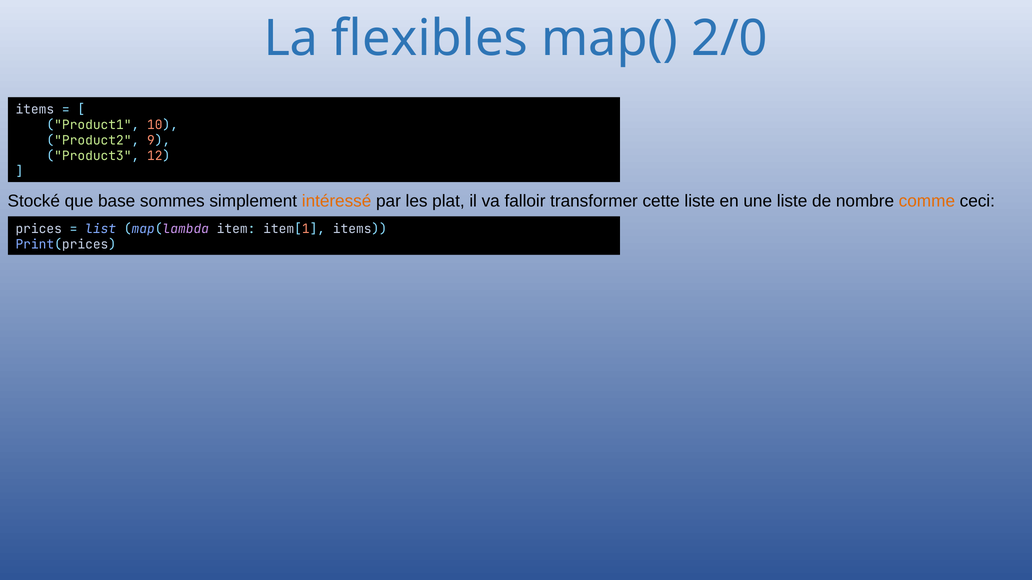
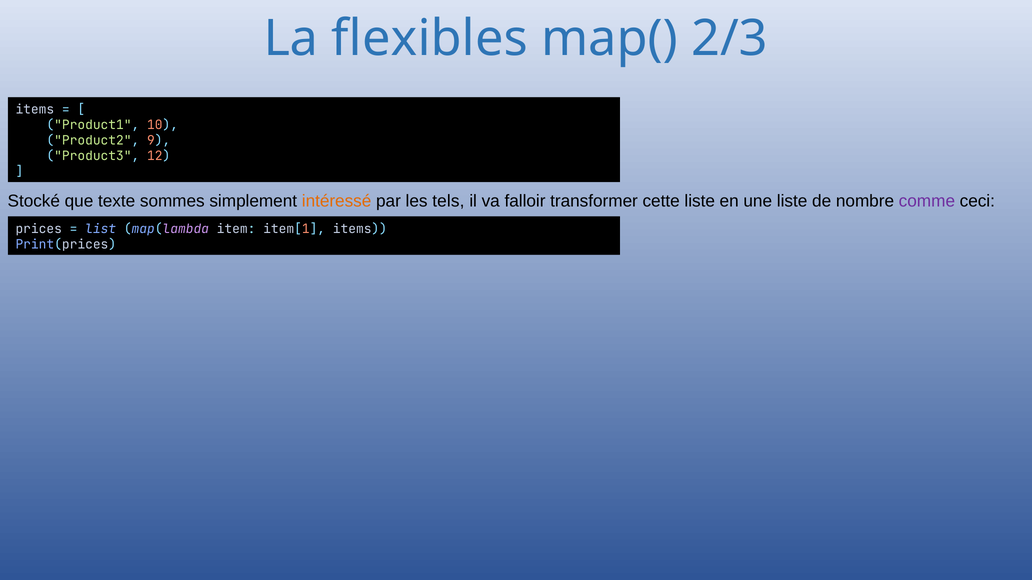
2/0: 2/0 -> 2/3
base: base -> texte
plat: plat -> tels
comme colour: orange -> purple
